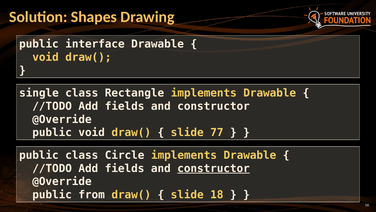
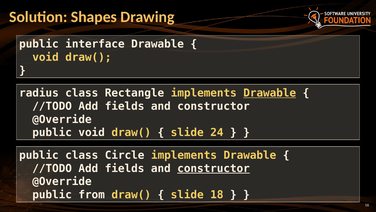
single: single -> radius
Drawable at (270, 93) underline: none -> present
77: 77 -> 24
